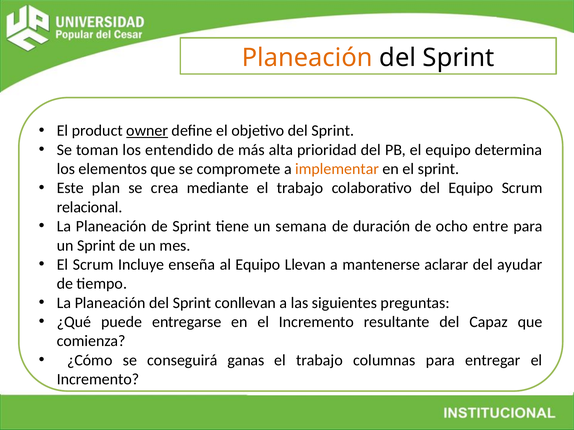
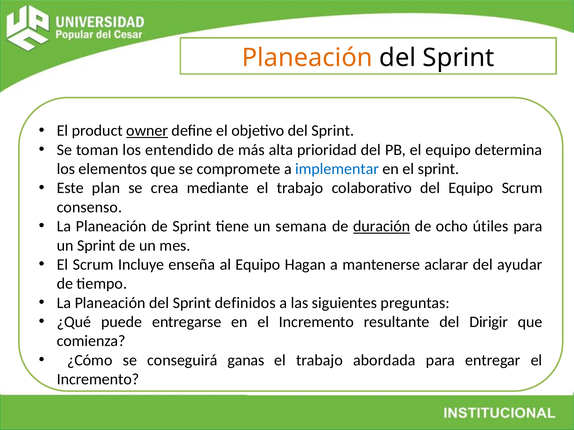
implementar colour: orange -> blue
relacional: relacional -> consenso
duración underline: none -> present
entre: entre -> útiles
Llevan: Llevan -> Hagan
conllevan: conllevan -> definidos
Capaz: Capaz -> Dirigir
columnas: columnas -> abordada
